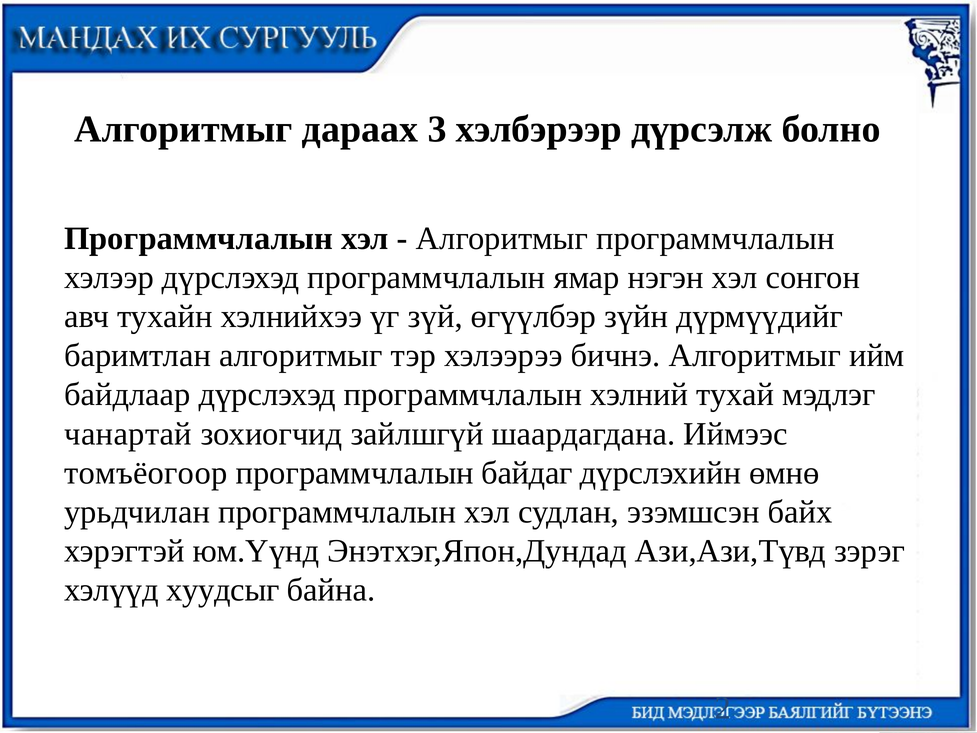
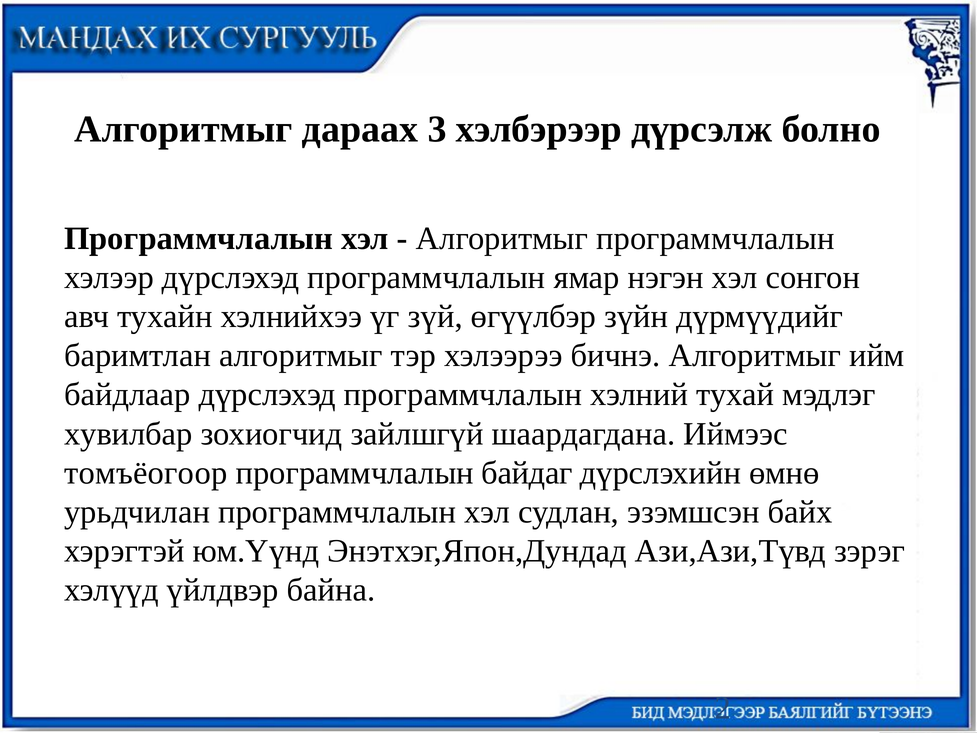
чанартай: чанартай -> хувилбар
хуудсыг: хуудсыг -> үйлдвэр
